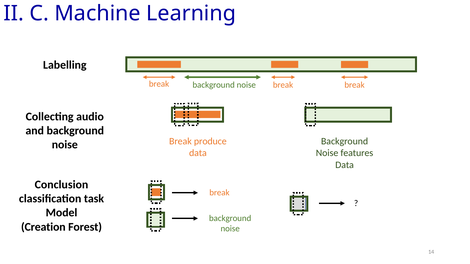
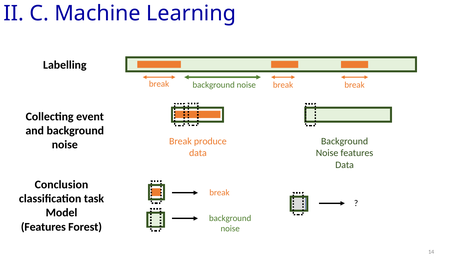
audio: audio -> event
Creation at (43, 227): Creation -> Features
